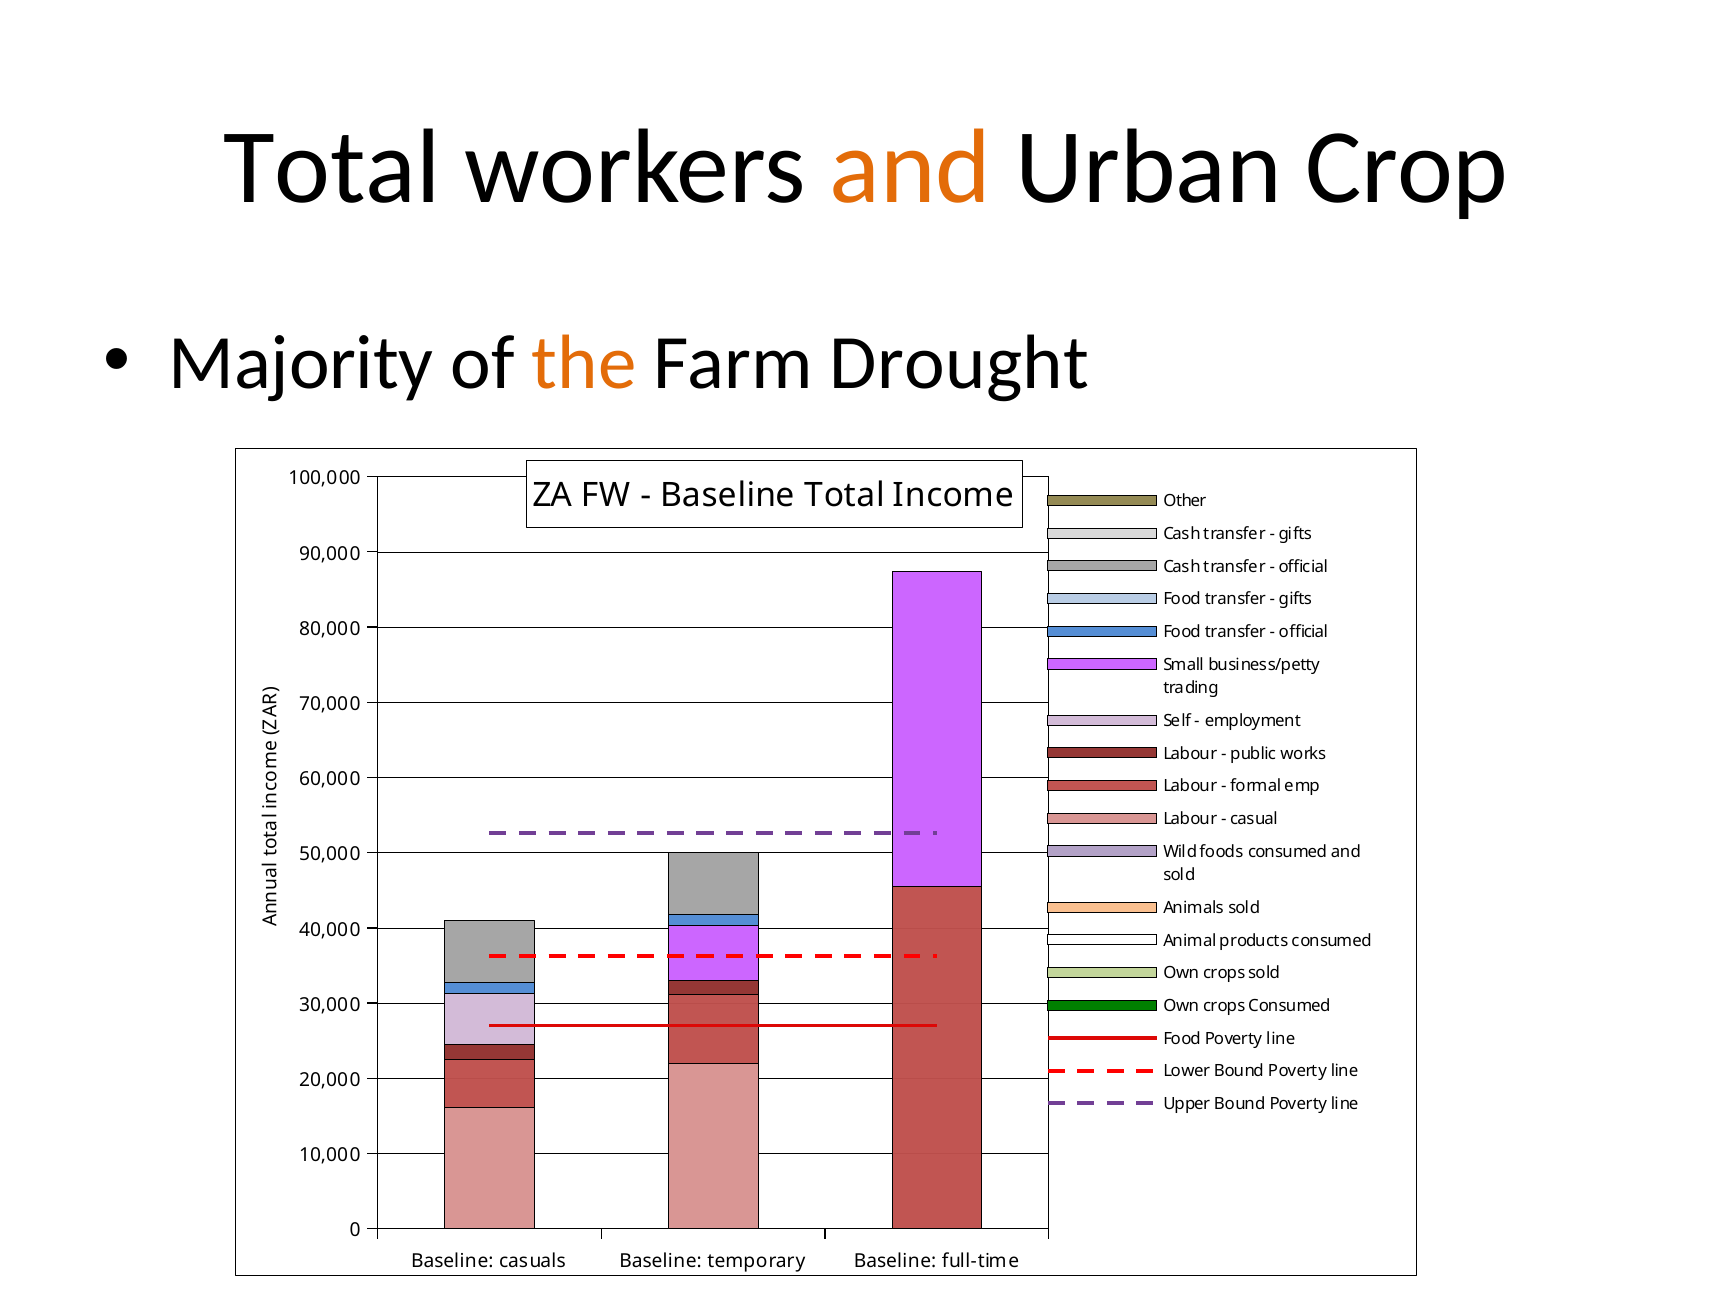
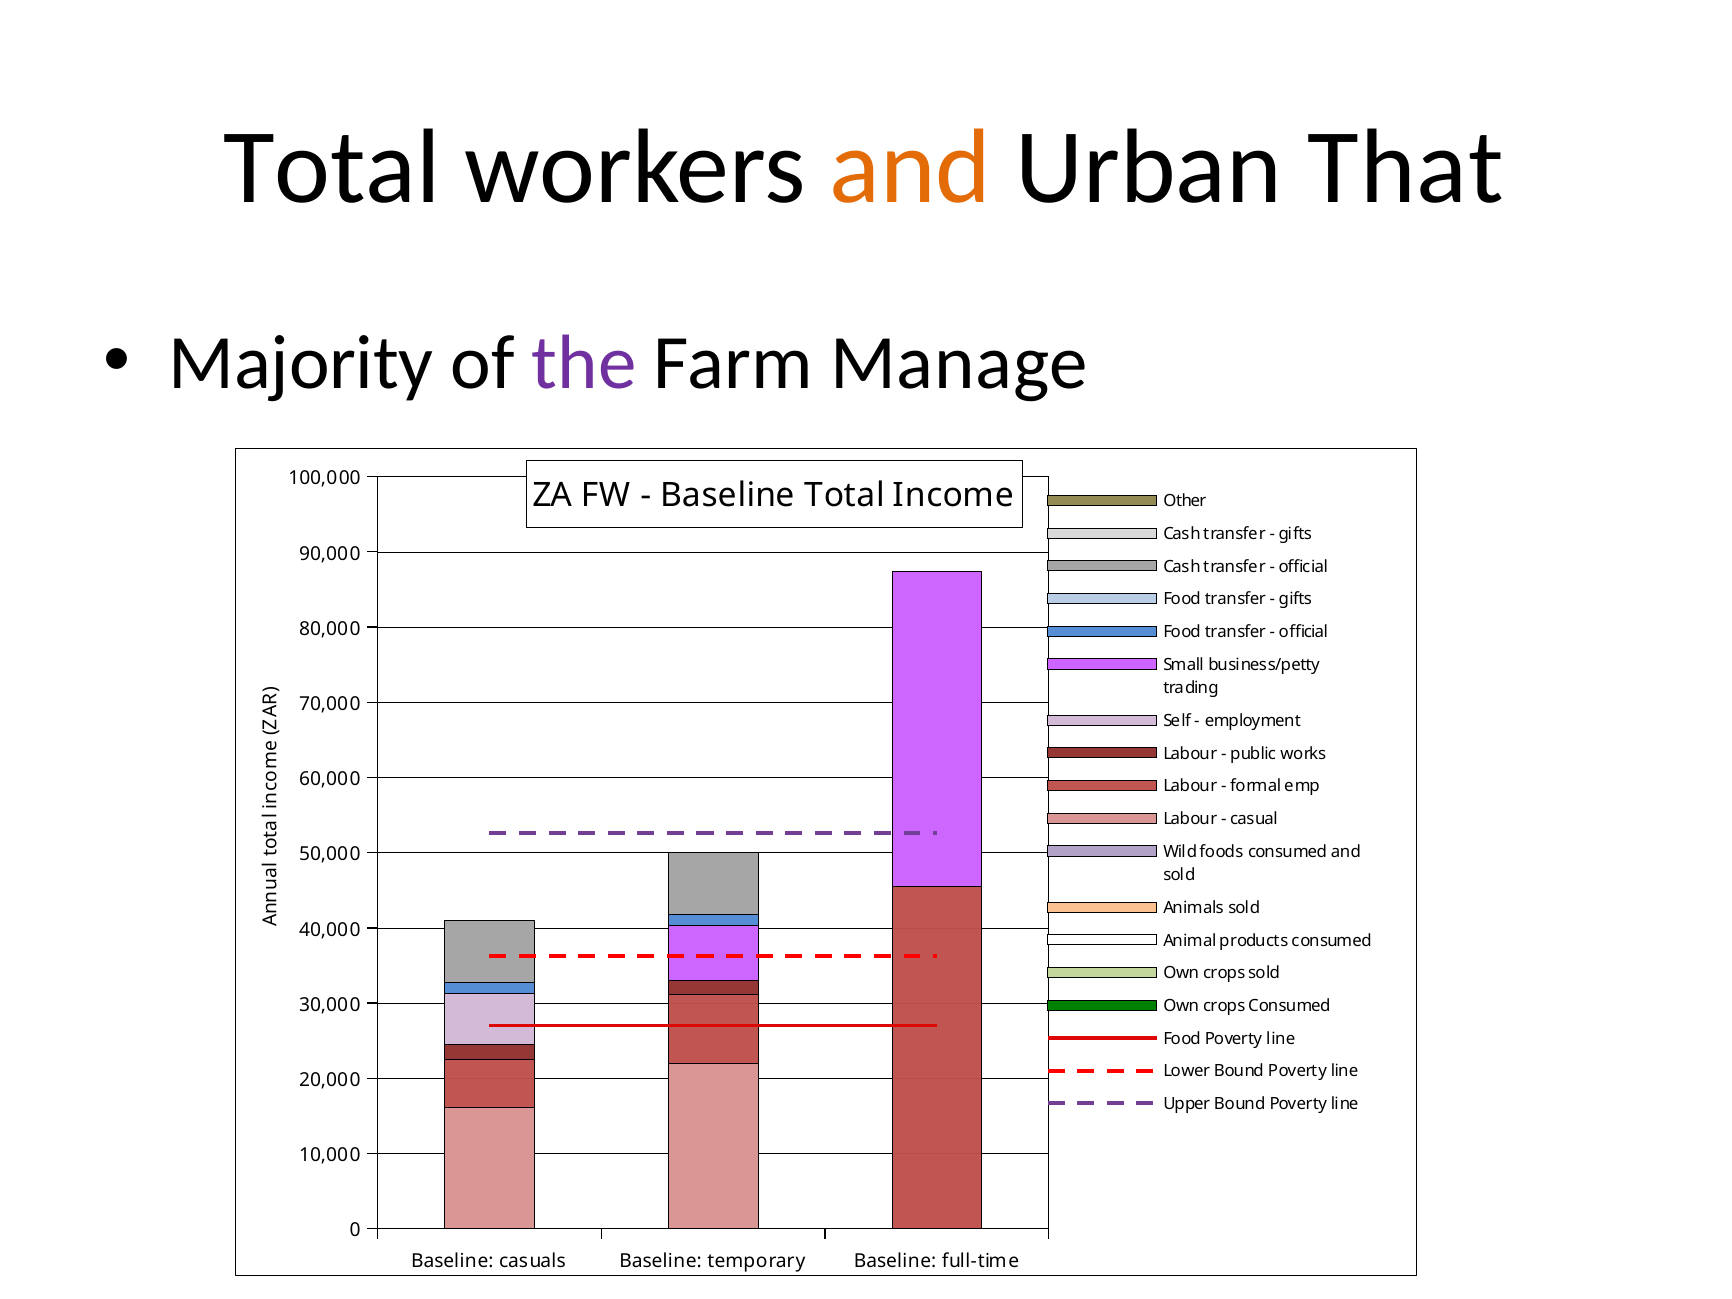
Crop: Crop -> That
the colour: orange -> purple
Drought: Drought -> Manage
